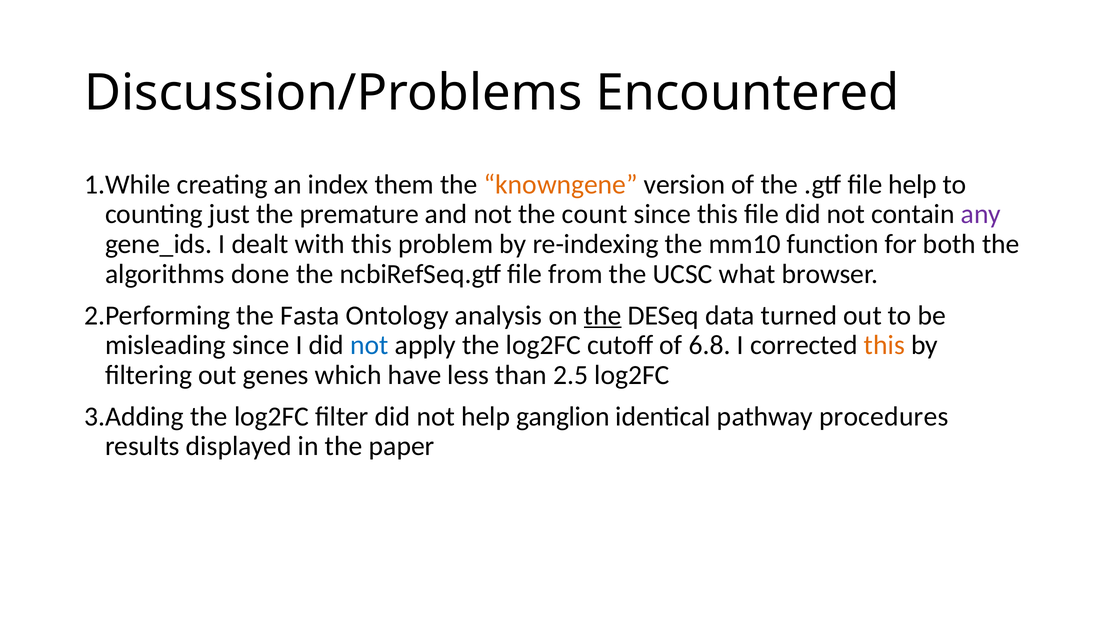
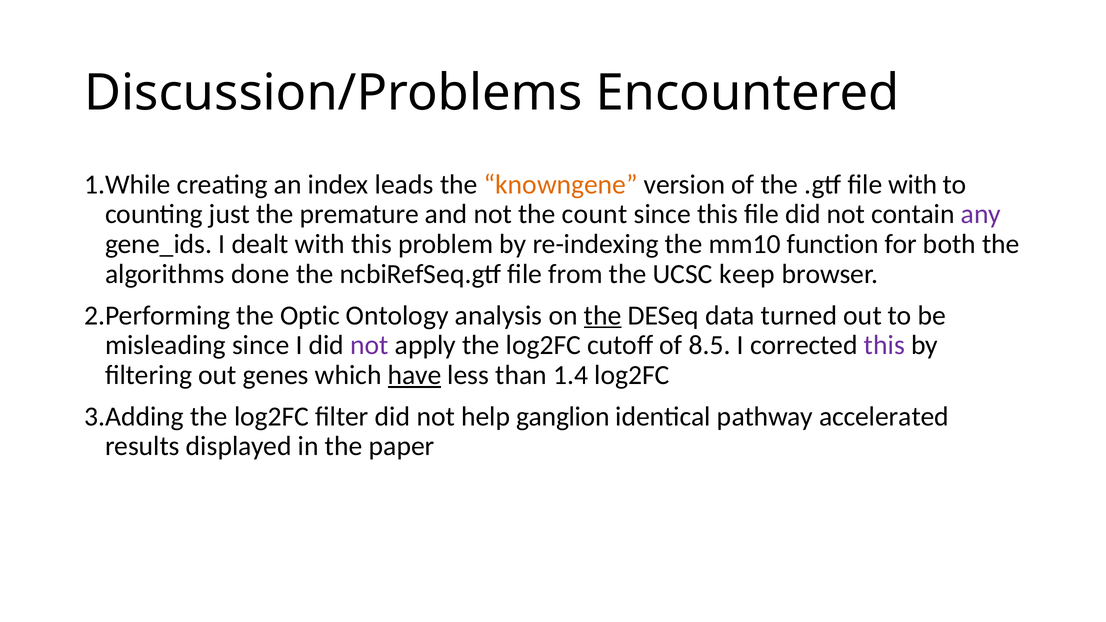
them: them -> leads
file help: help -> with
what: what -> keep
Fasta: Fasta -> Optic
not at (369, 345) colour: blue -> purple
6.8: 6.8 -> 8.5
this at (884, 345) colour: orange -> purple
have underline: none -> present
2.5: 2.5 -> 1.4
procedures: procedures -> accelerated
